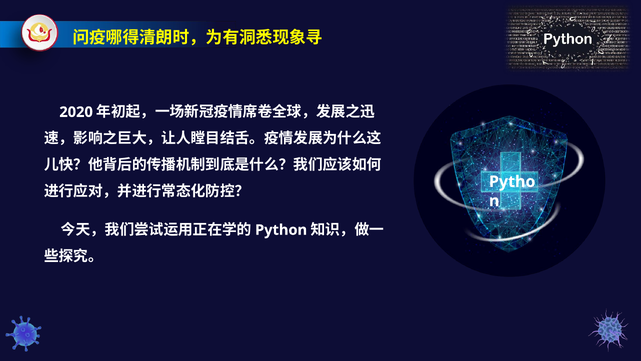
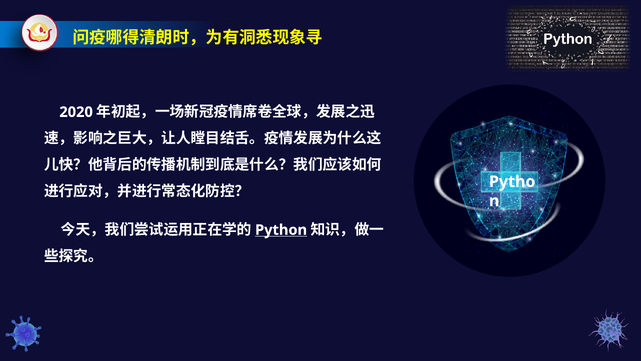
Python underline: none -> present
